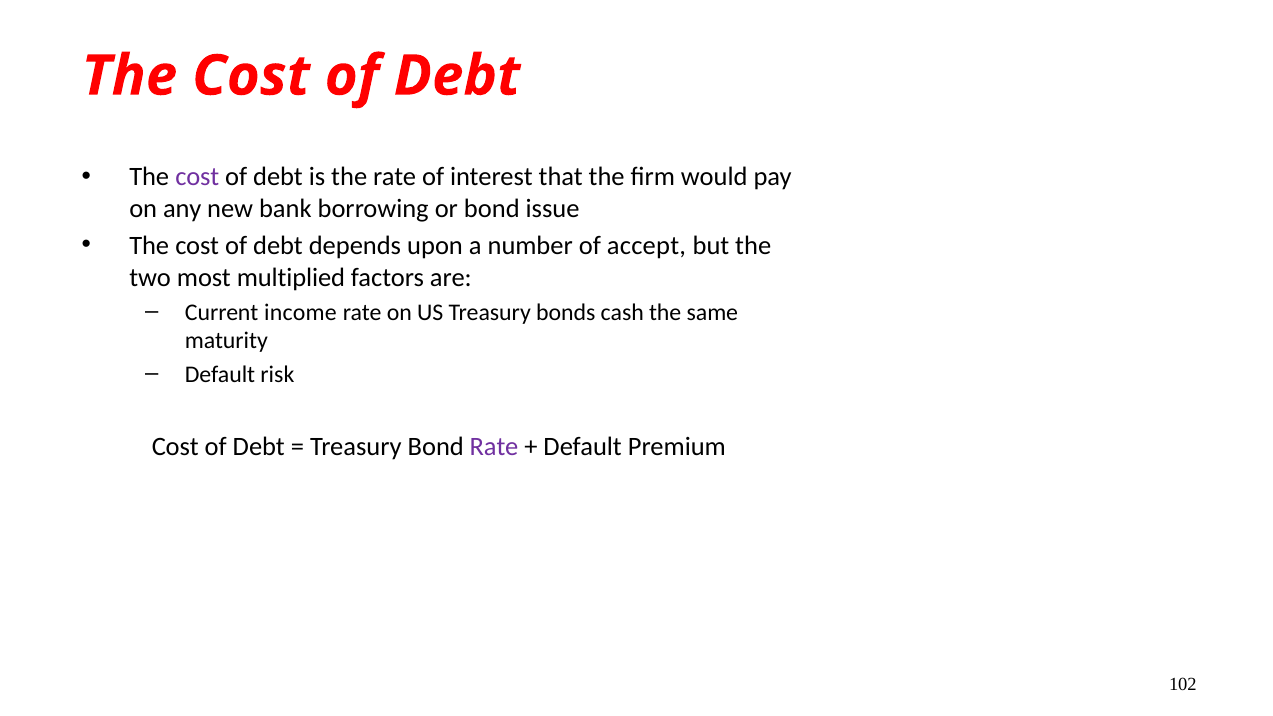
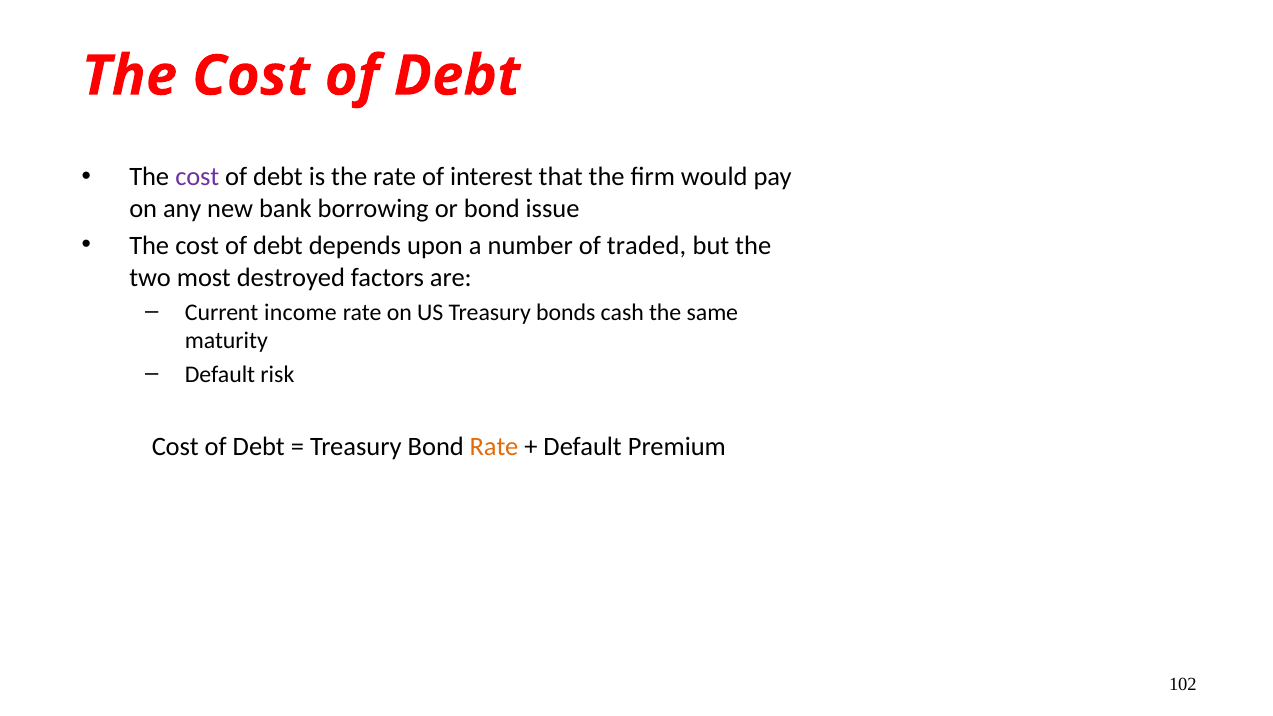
accept: accept -> traded
multiplied: multiplied -> destroyed
Rate at (494, 447) colour: purple -> orange
